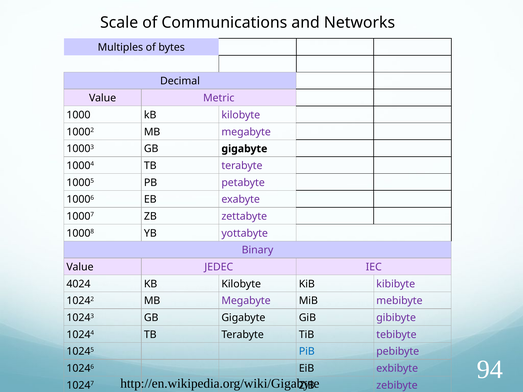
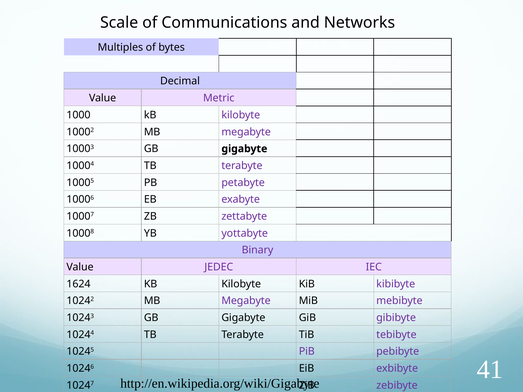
4024: 4024 -> 1624
PiB colour: blue -> purple
94: 94 -> 41
